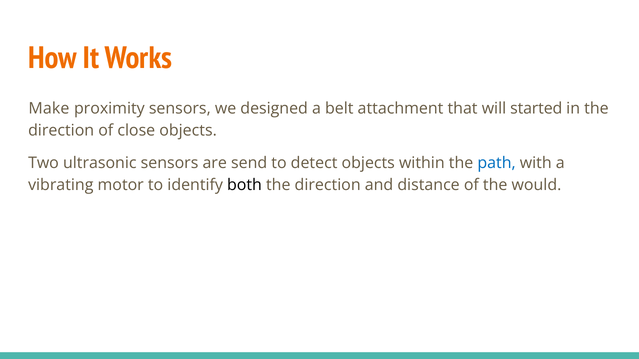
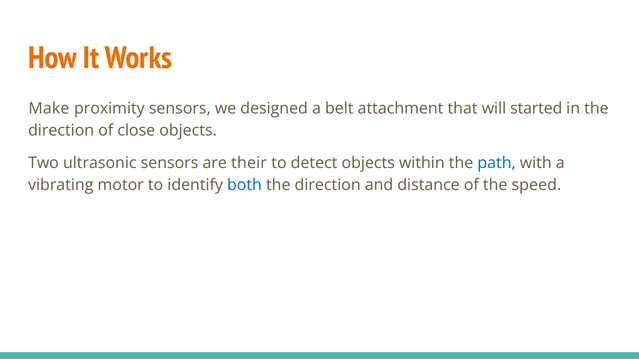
send: send -> their
both colour: black -> blue
would: would -> speed
